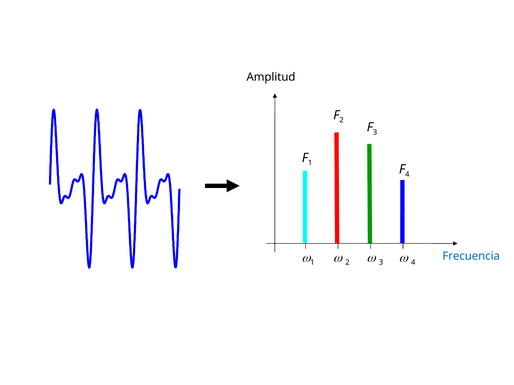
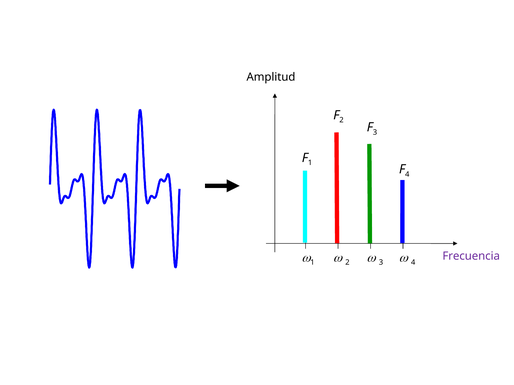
Frecuencia colour: blue -> purple
